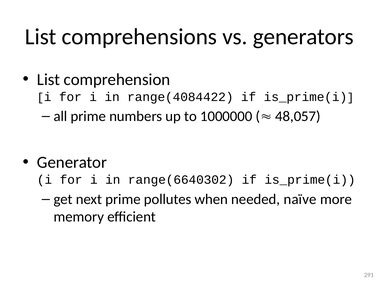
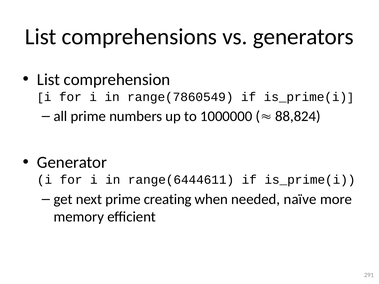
range(4084422: range(4084422 -> range(7860549
48,057: 48,057 -> 88,824
range(6640302: range(6640302 -> range(6444611
pollutes: pollutes -> creating
